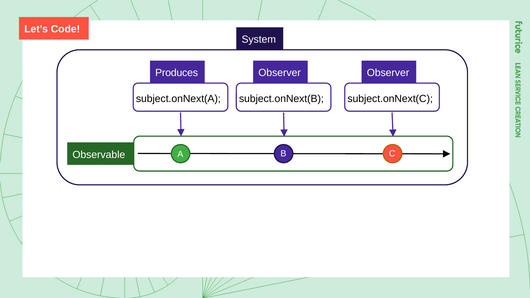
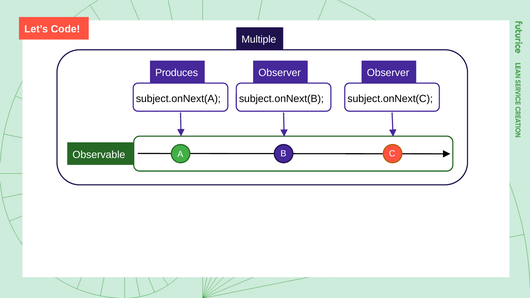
System: System -> Multiple
